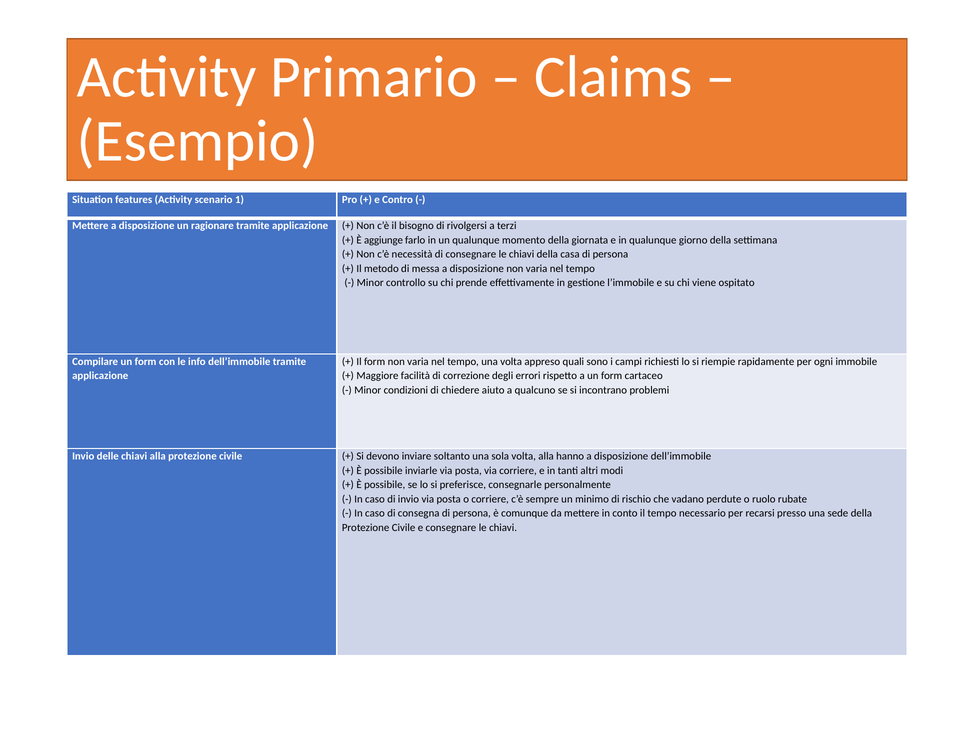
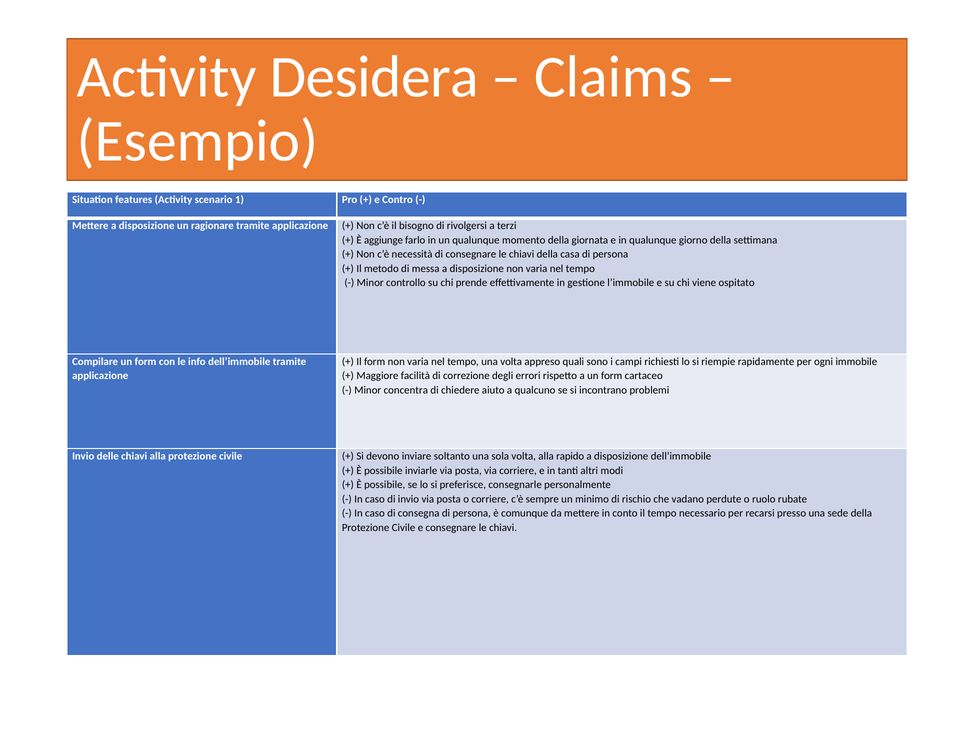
Primario: Primario -> Desidera
condizioni: condizioni -> concentra
hanno: hanno -> rapido
